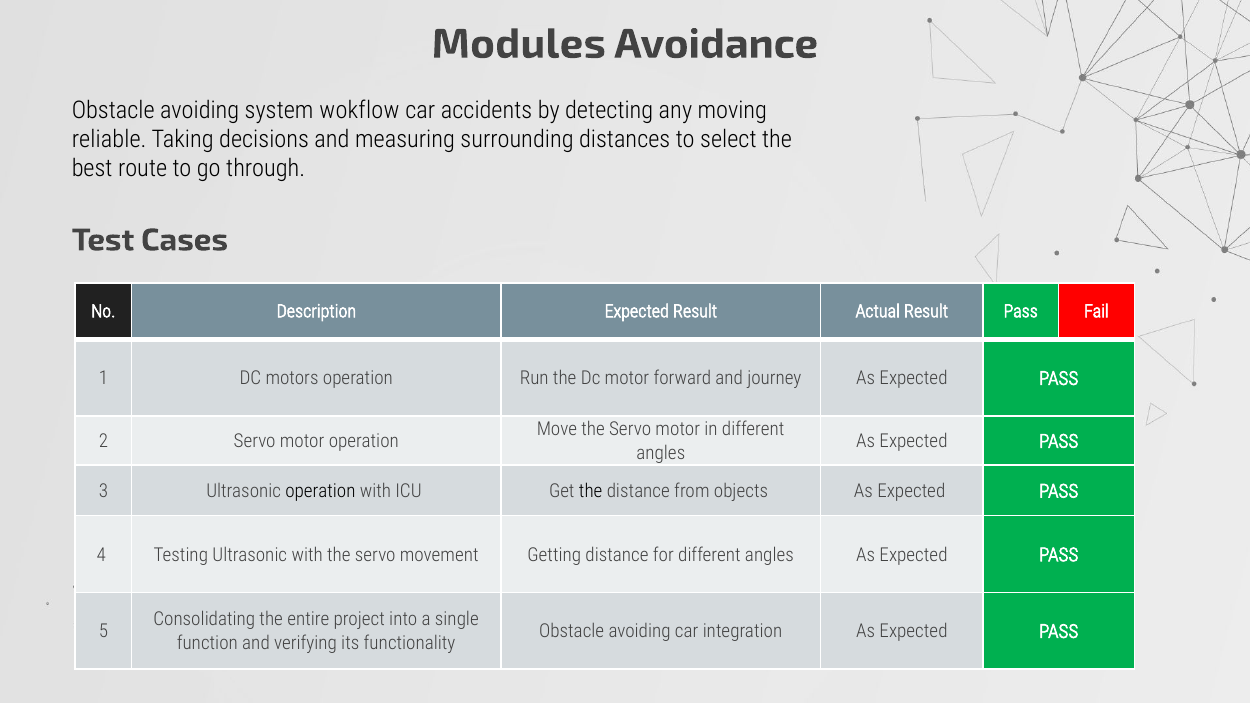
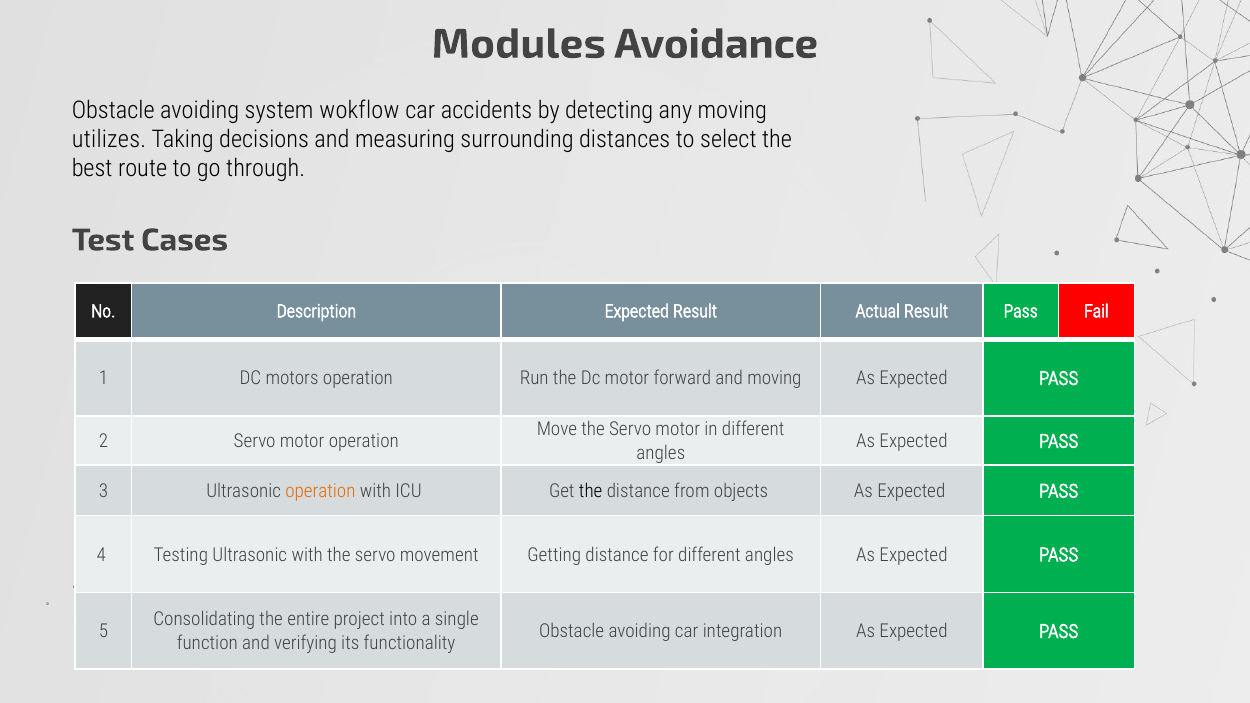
reliable: reliable -> utilizes
and journey: journey -> moving
operation at (320, 491) colour: black -> orange
